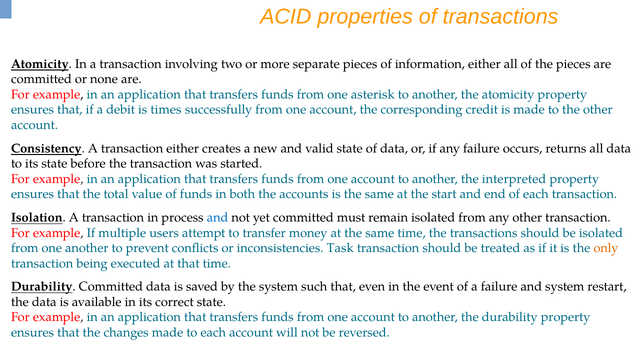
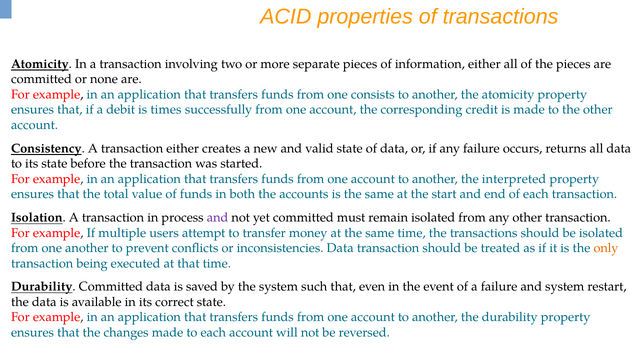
asterisk: asterisk -> consists
and at (218, 218) colour: blue -> purple
inconsistencies Task: Task -> Data
